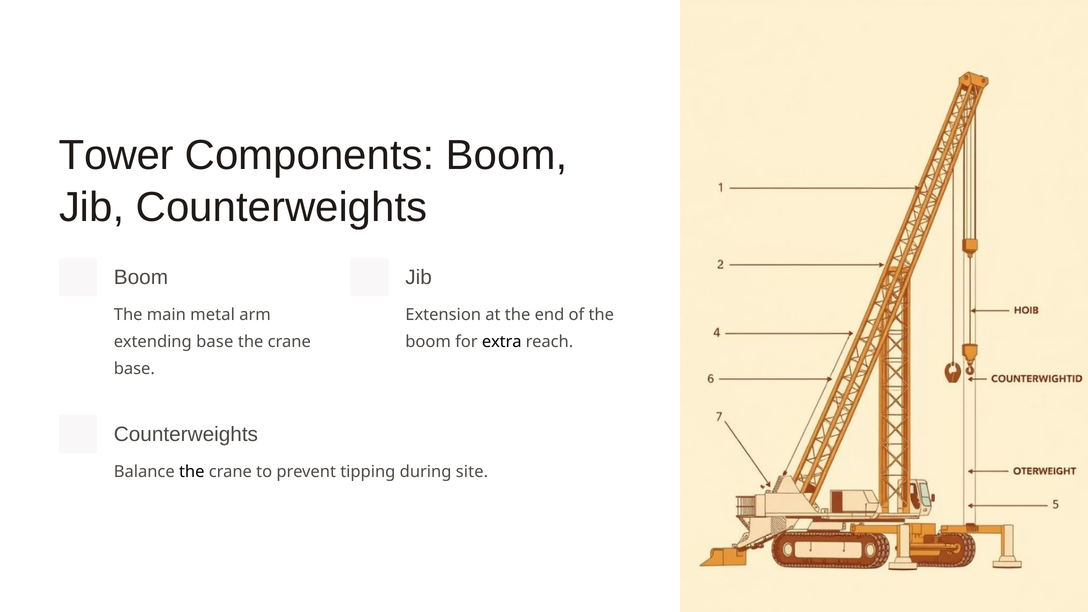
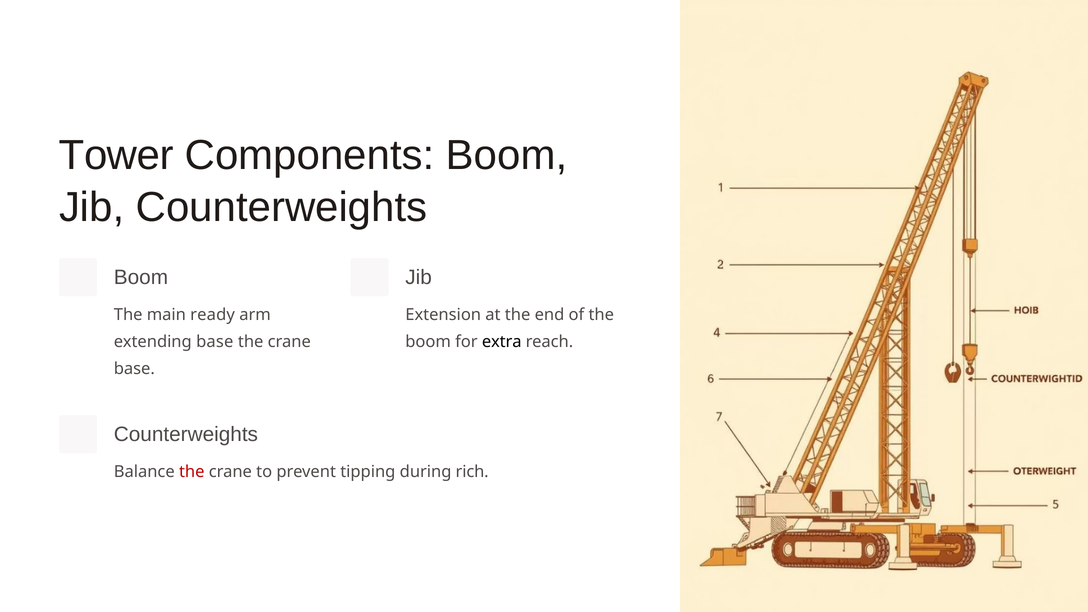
metal: metal -> ready
the at (192, 472) colour: black -> red
site: site -> rich
